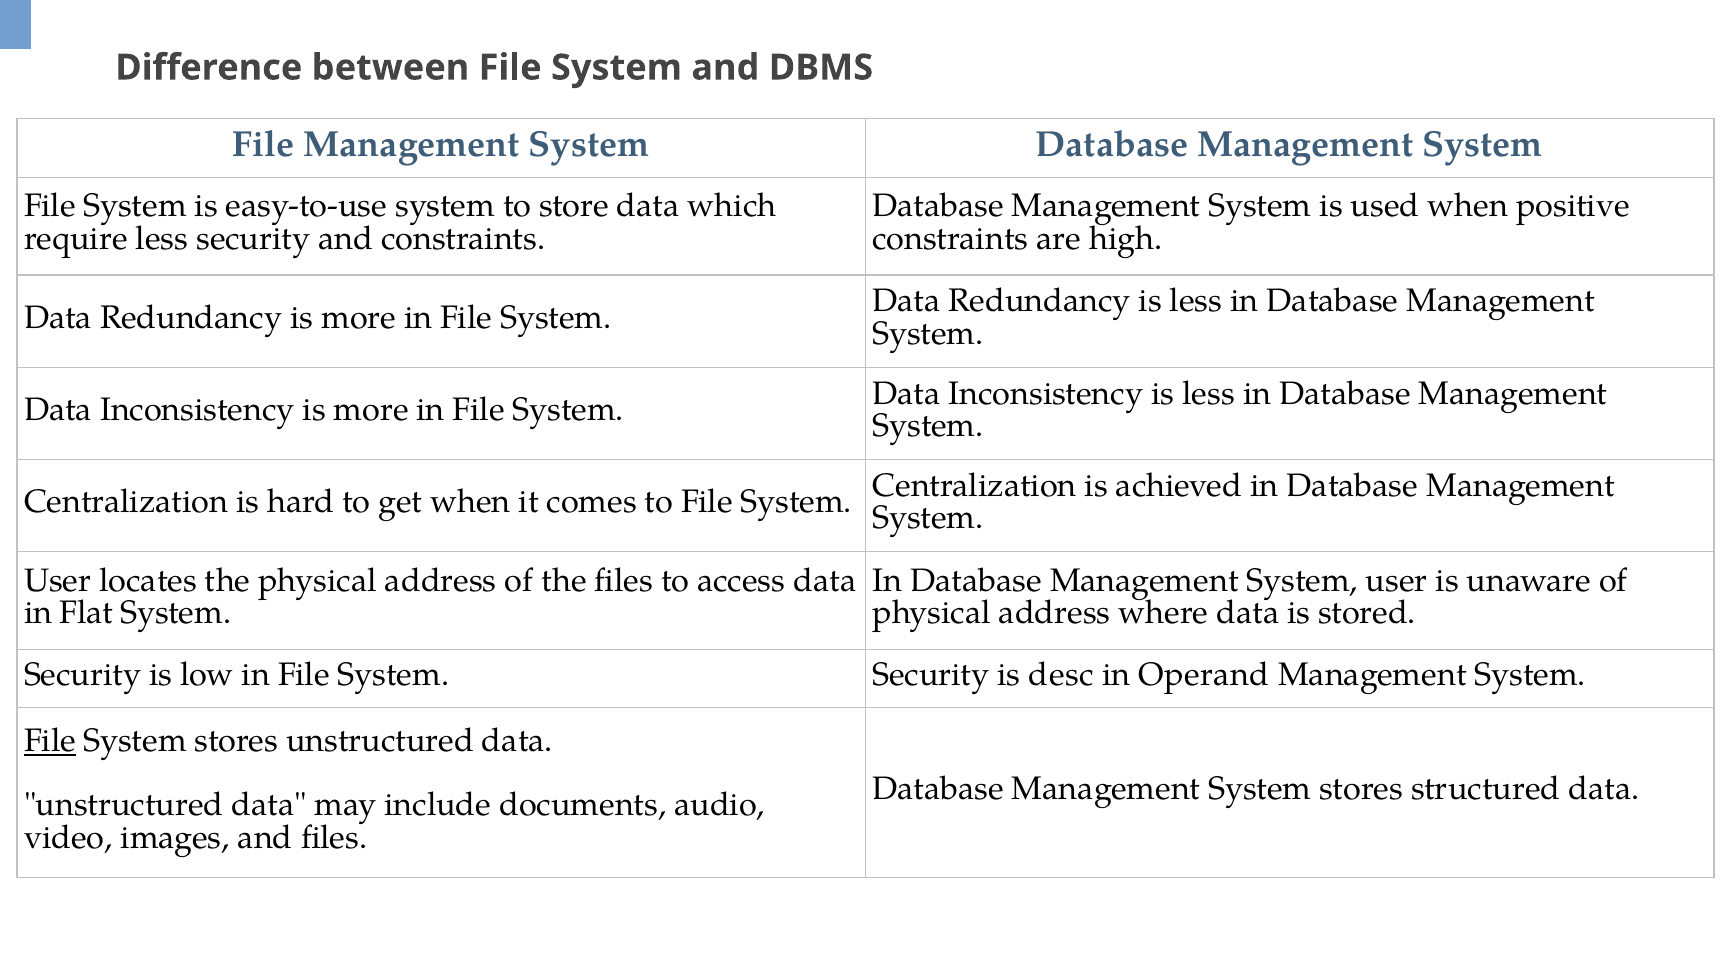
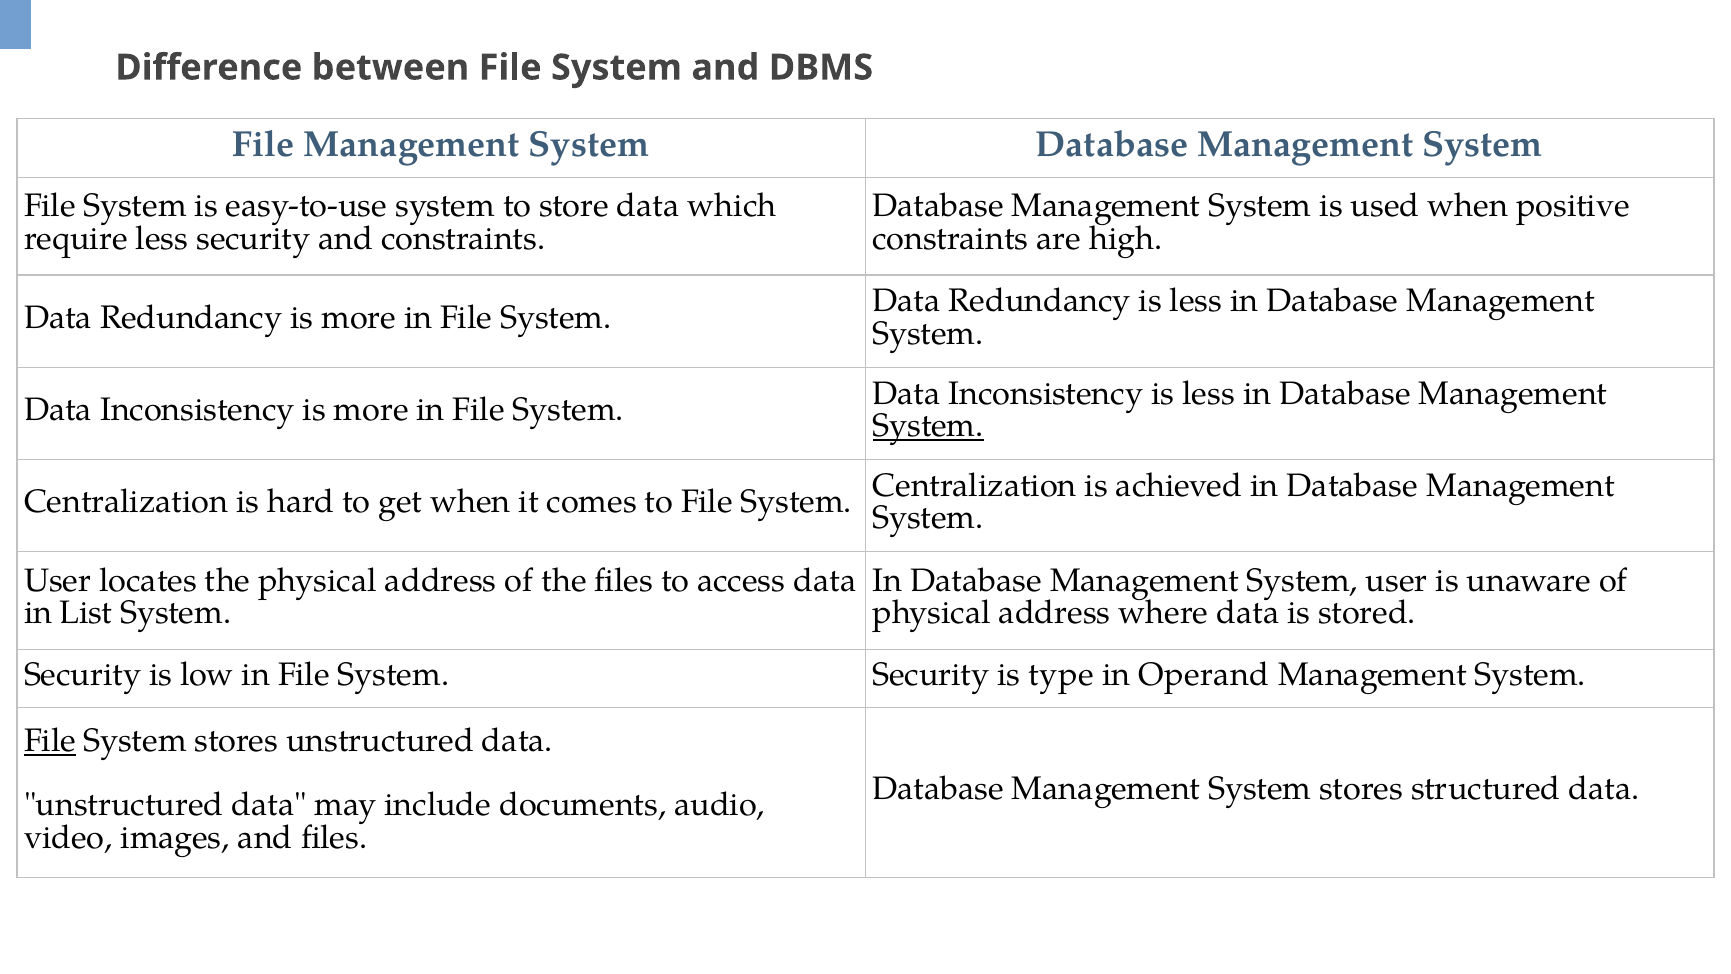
System at (928, 426) underline: none -> present
Flat: Flat -> List
desc: desc -> type
